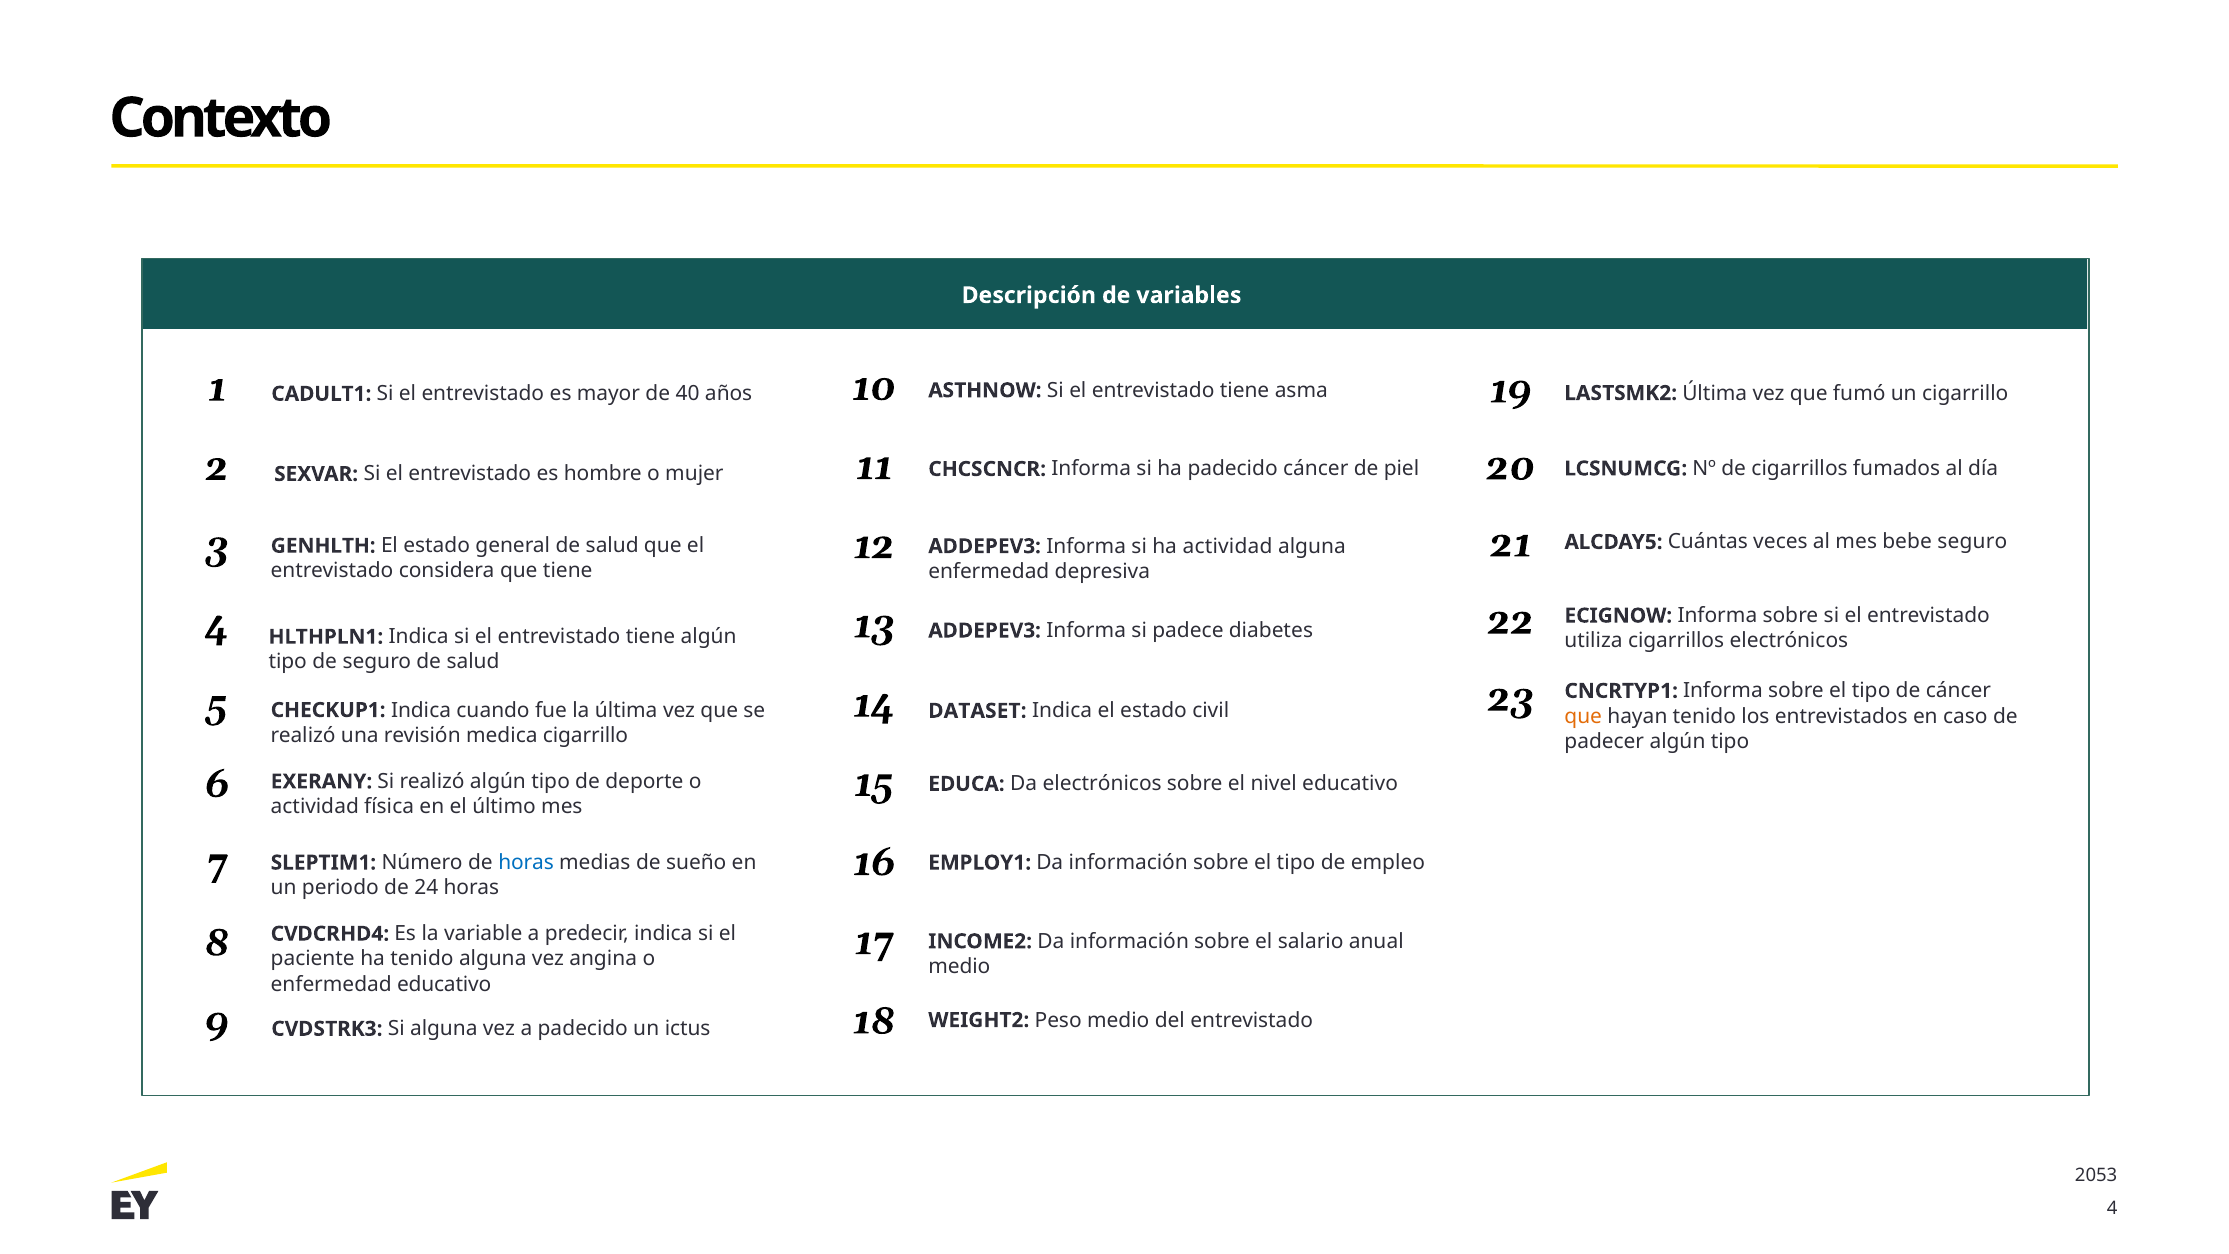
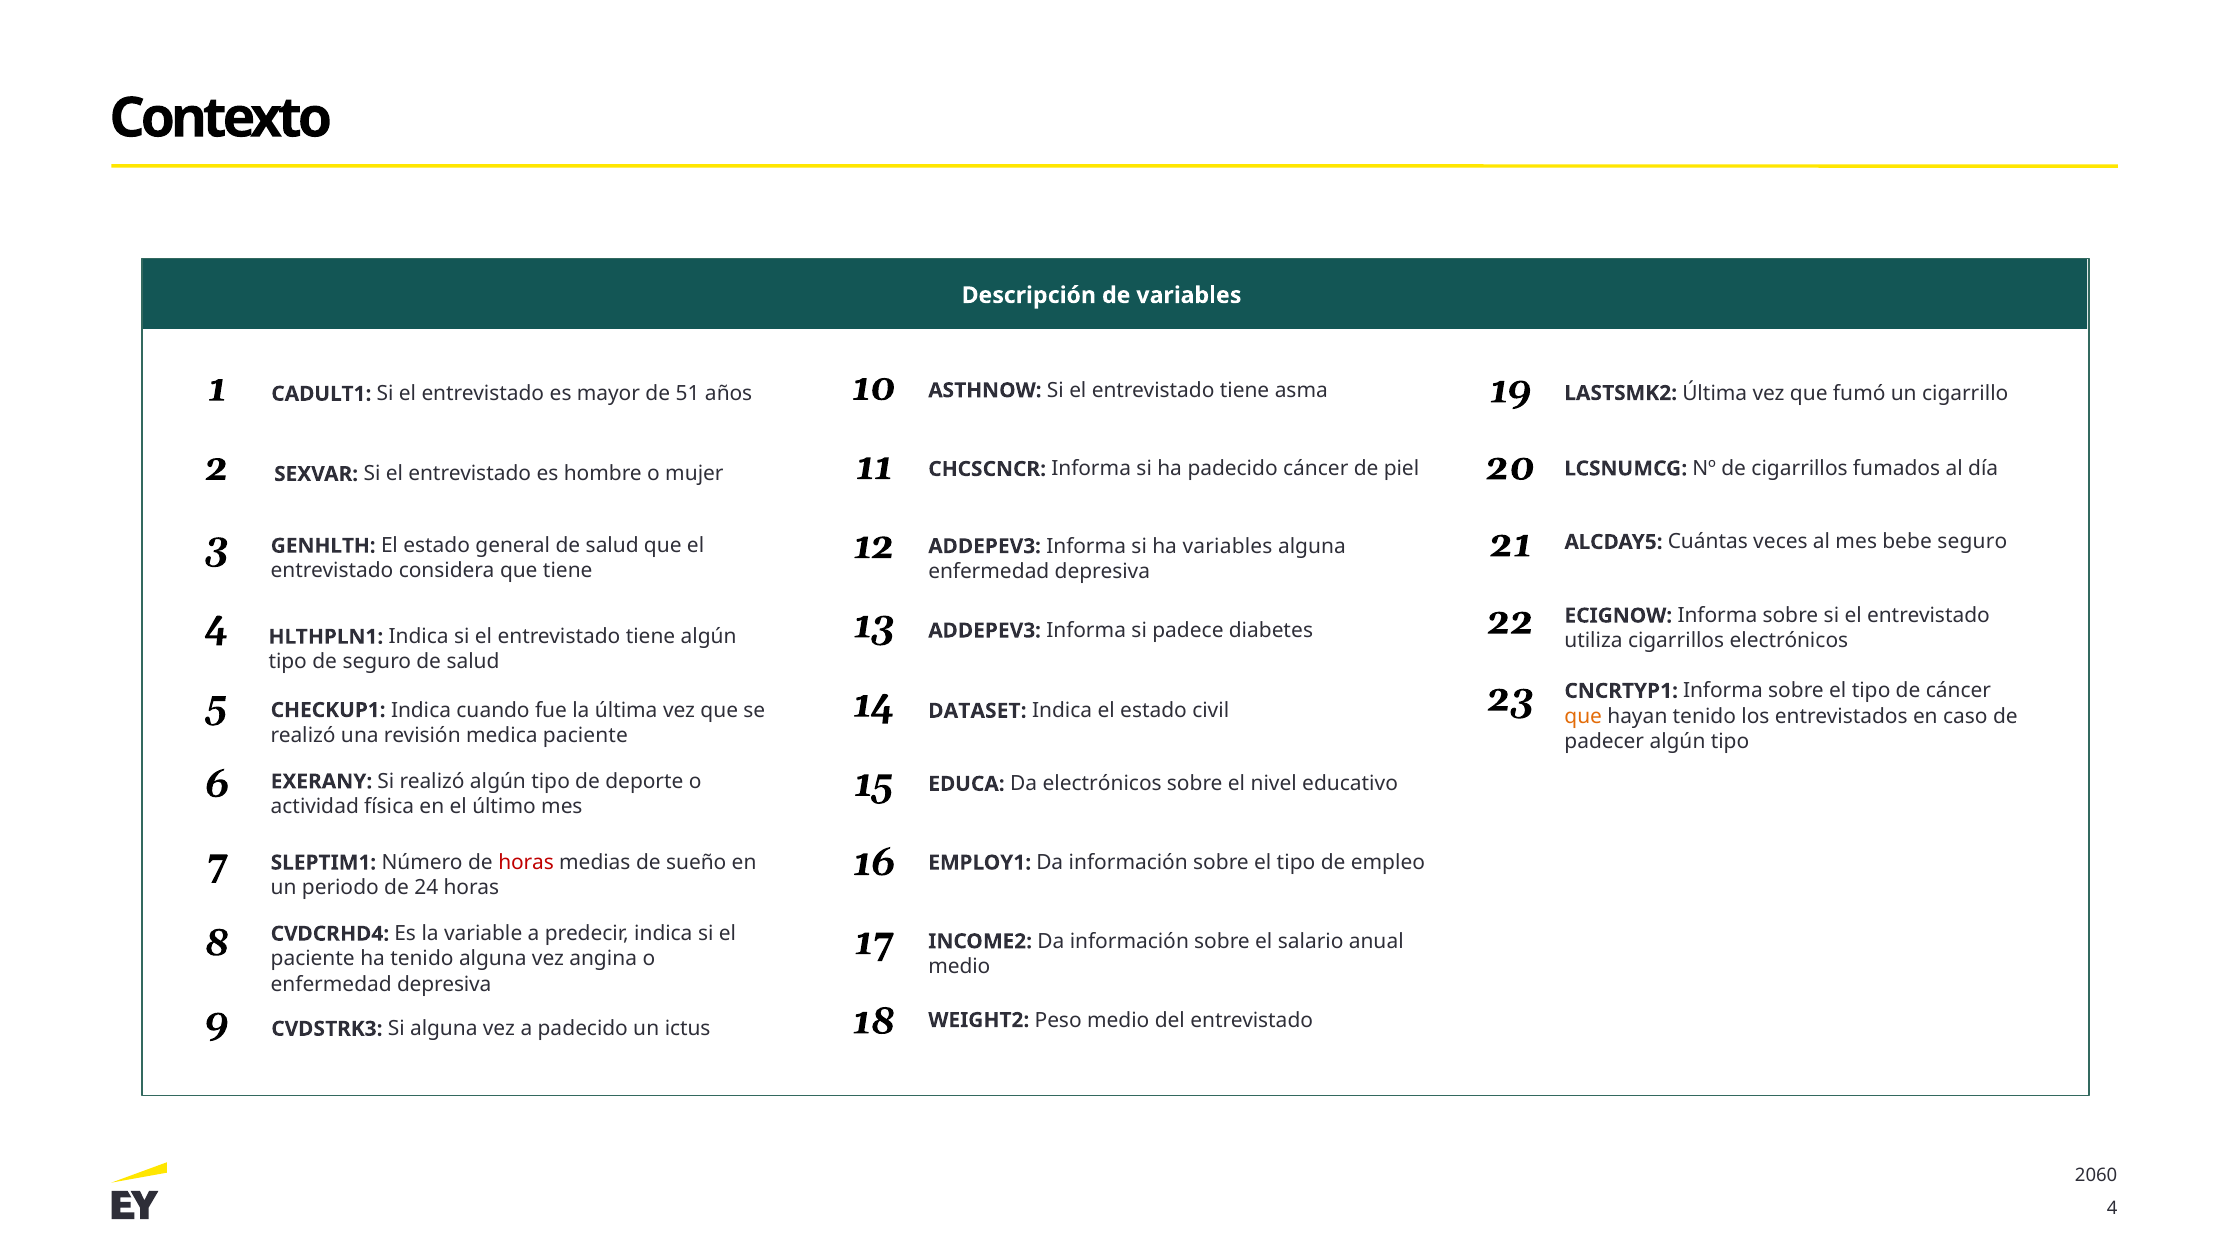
40: 40 -> 51
ha actividad: actividad -> variables
medica cigarrillo: cigarrillo -> paciente
horas at (526, 863) colour: blue -> red
educativo at (444, 984): educativo -> depresiva
2053: 2053 -> 2060
